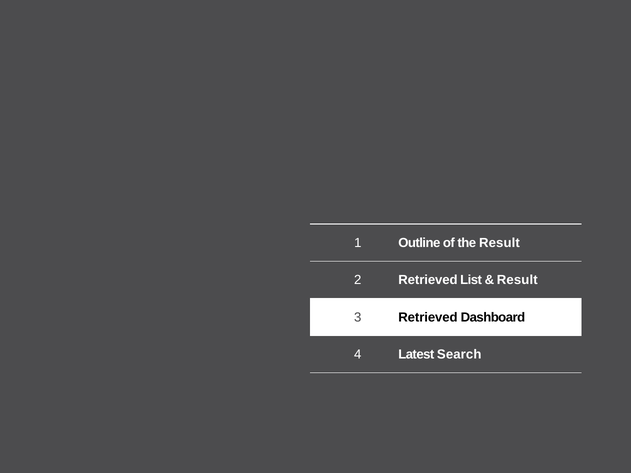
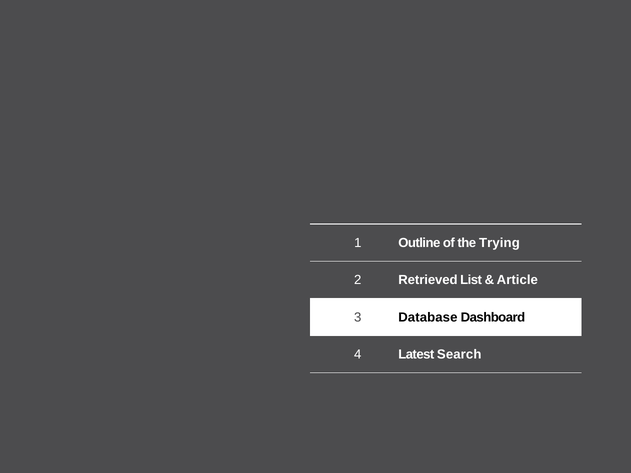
the Result: Result -> Trying
Result at (517, 280): Result -> Article
3 Retrieved: Retrieved -> Database
